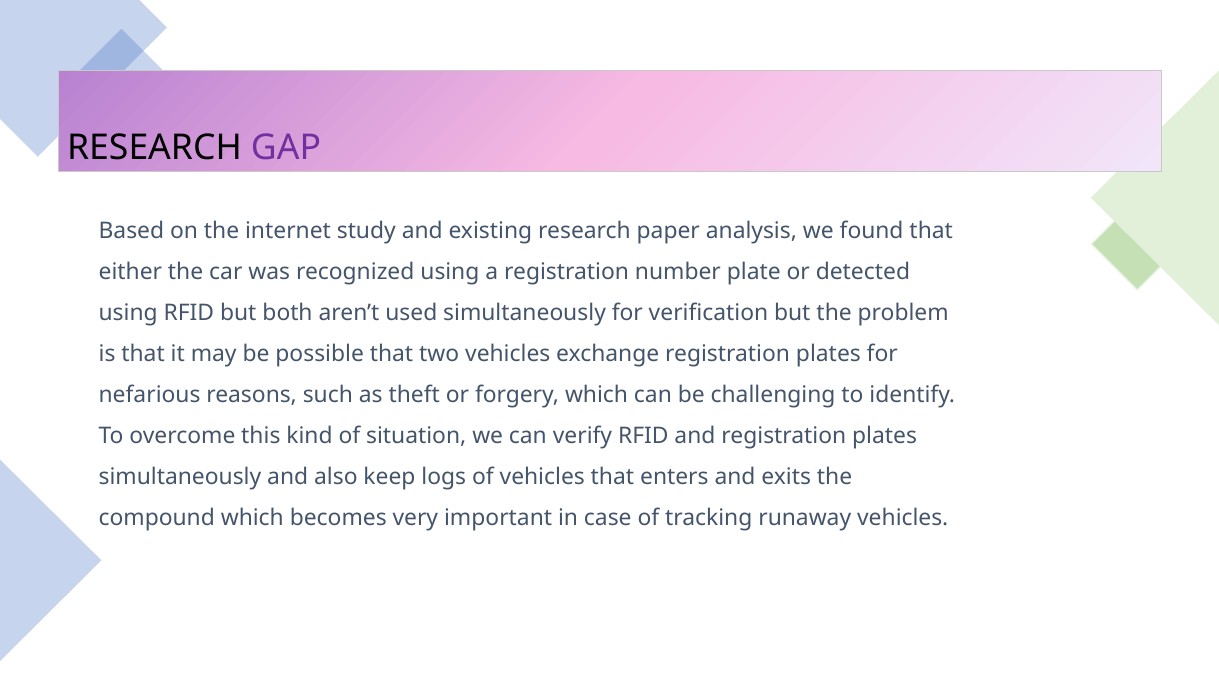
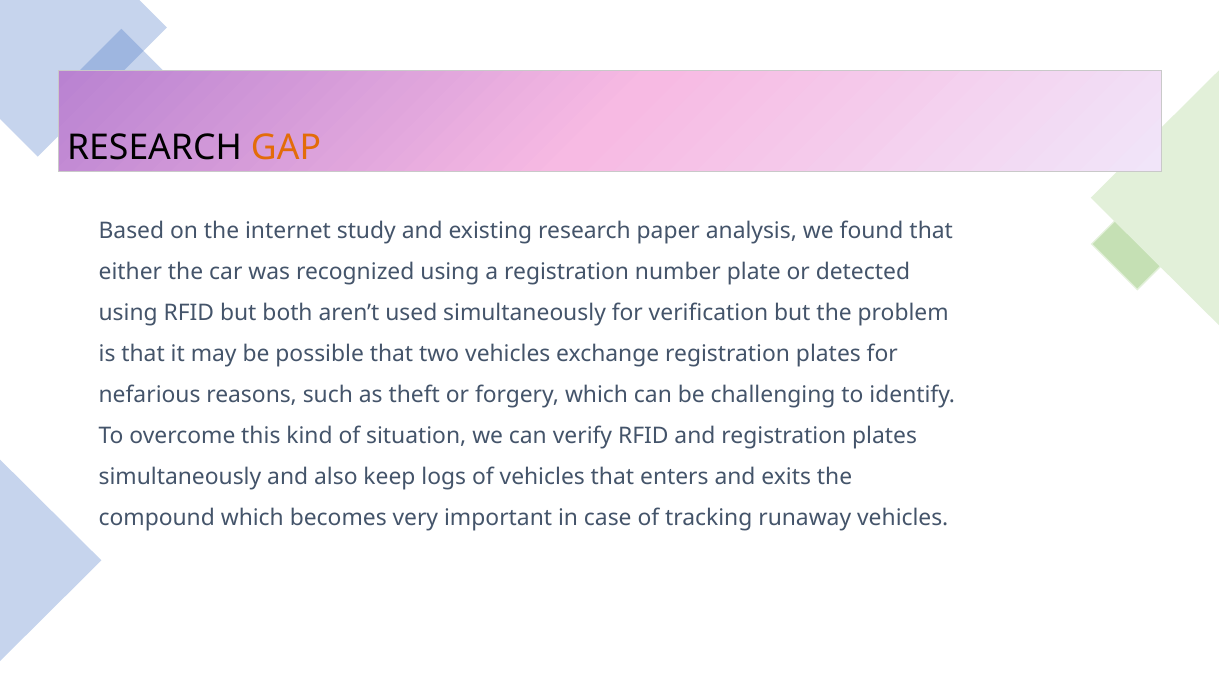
GAP colour: purple -> orange
